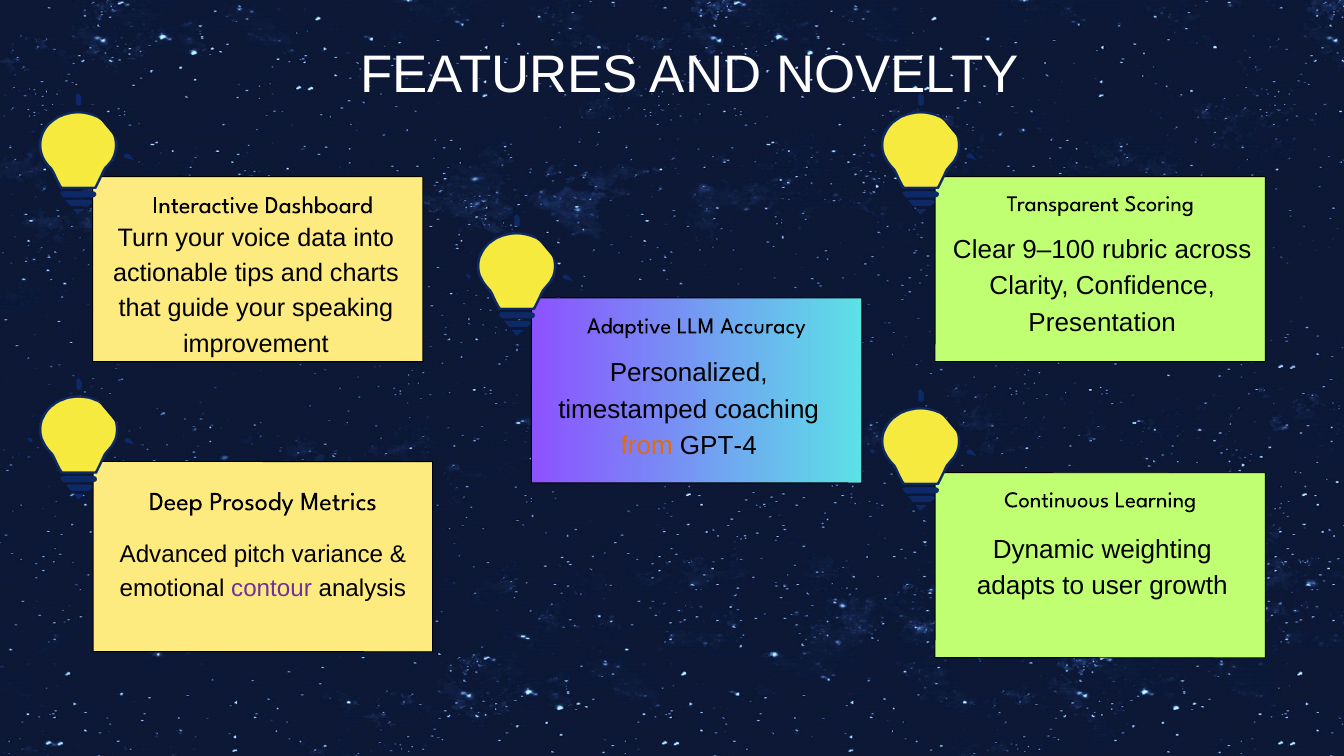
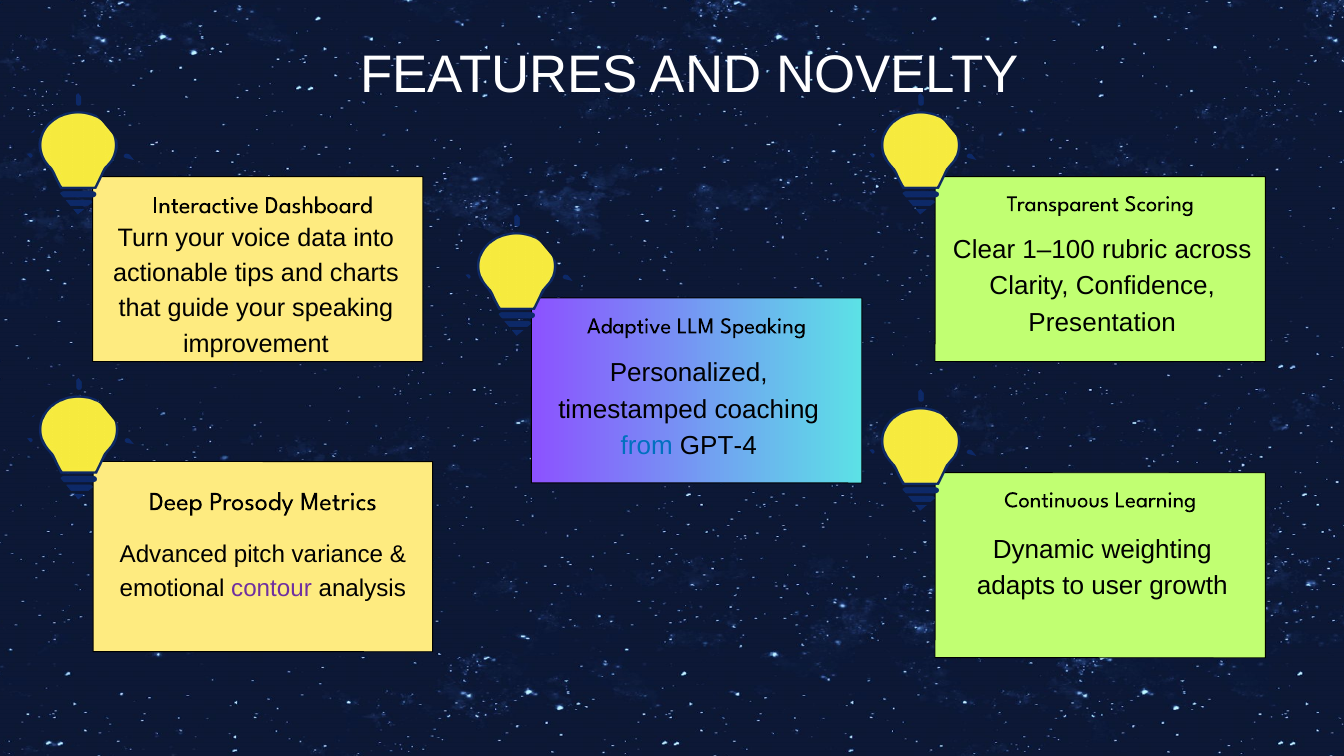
9–100: 9–100 -> 1–100
LLM Accuracy: Accuracy -> Speaking
from colour: orange -> blue
